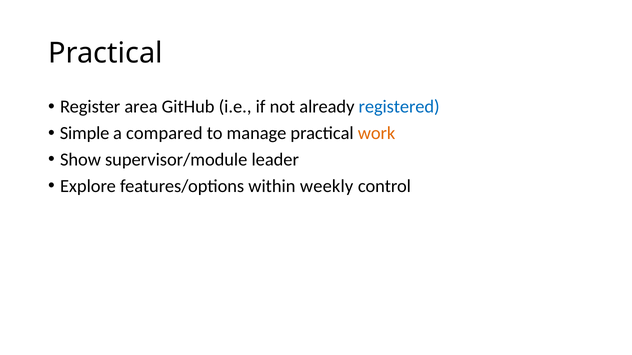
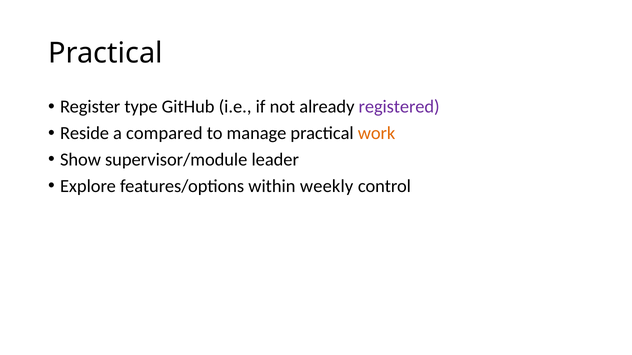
area: area -> type
registered colour: blue -> purple
Simple: Simple -> Reside
